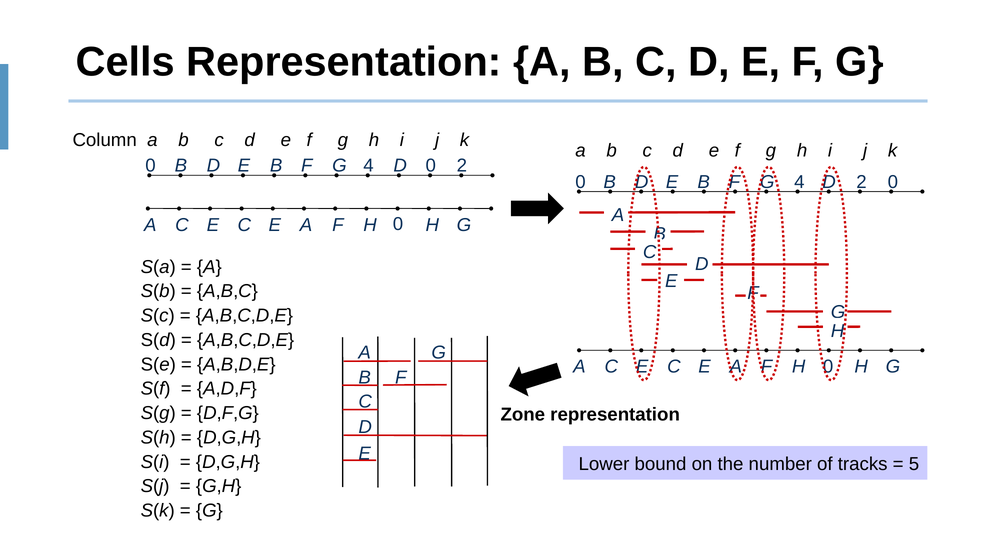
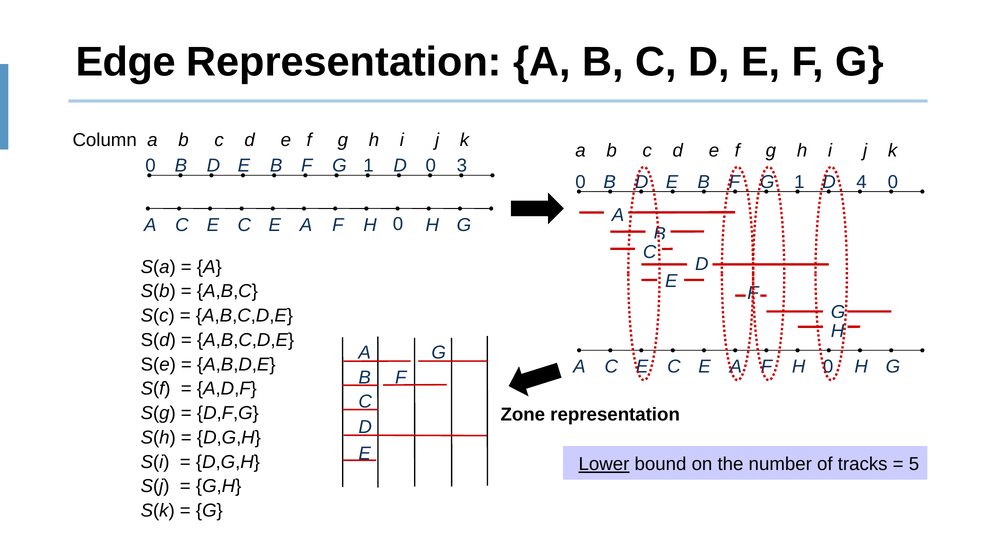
Cells: Cells -> Edge
4 at (368, 166): 4 -> 1
0 2: 2 -> 3
4 at (799, 182): 4 -> 1
D 2: 2 -> 4
Lower underline: none -> present
